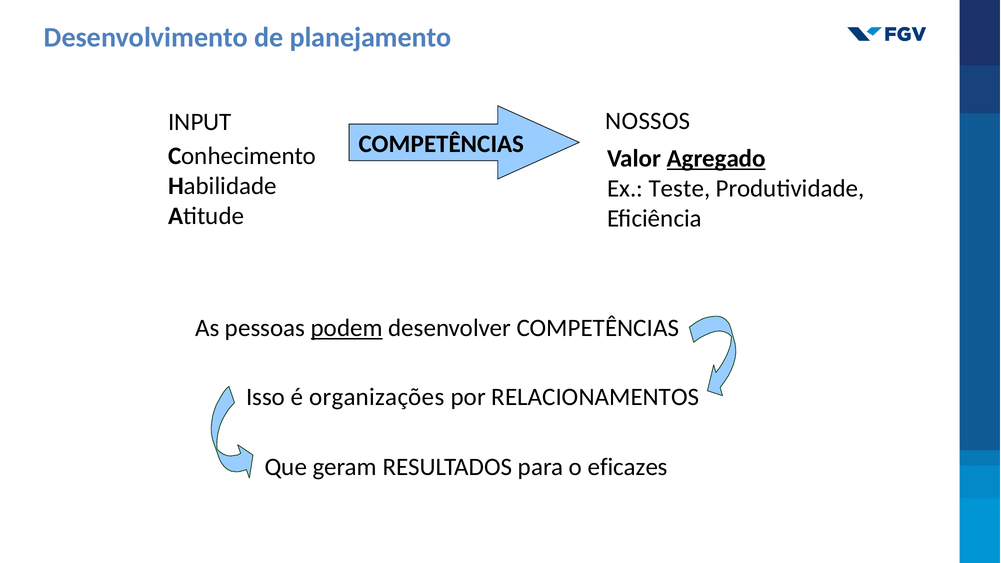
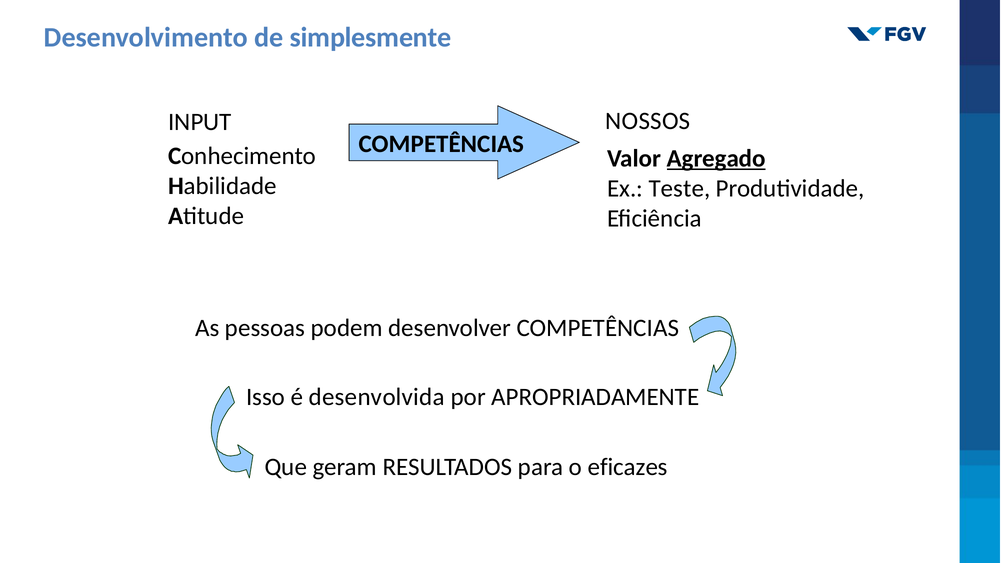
planejamento: planejamento -> simplesmente
podem underline: present -> none
organizações: organizações -> desenvolvida
RELACIONAMENTOS: RELACIONAMENTOS -> APROPRIADAMENTE
